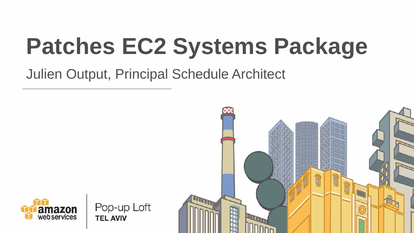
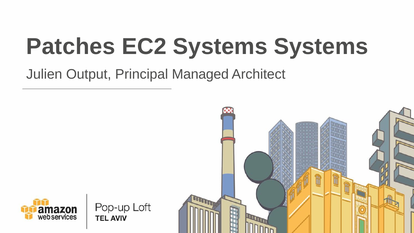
Systems Package: Package -> Systems
Schedule: Schedule -> Managed
